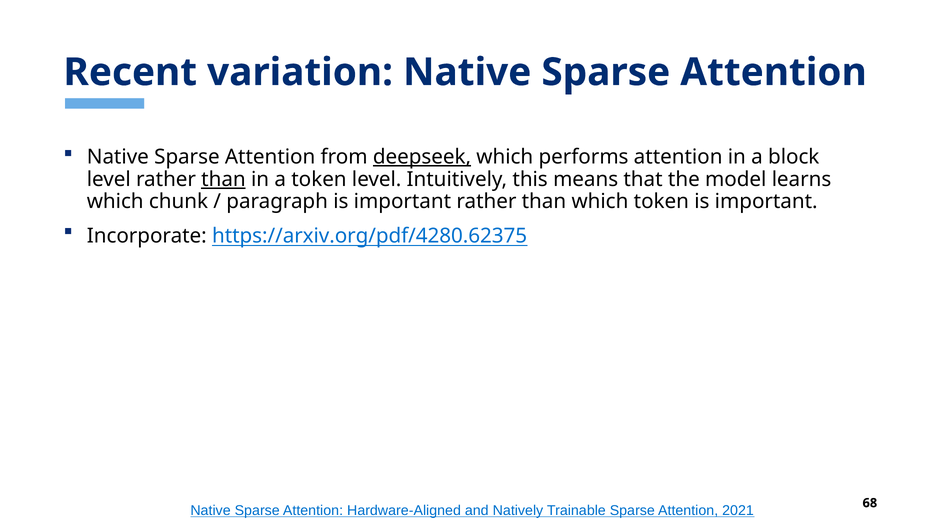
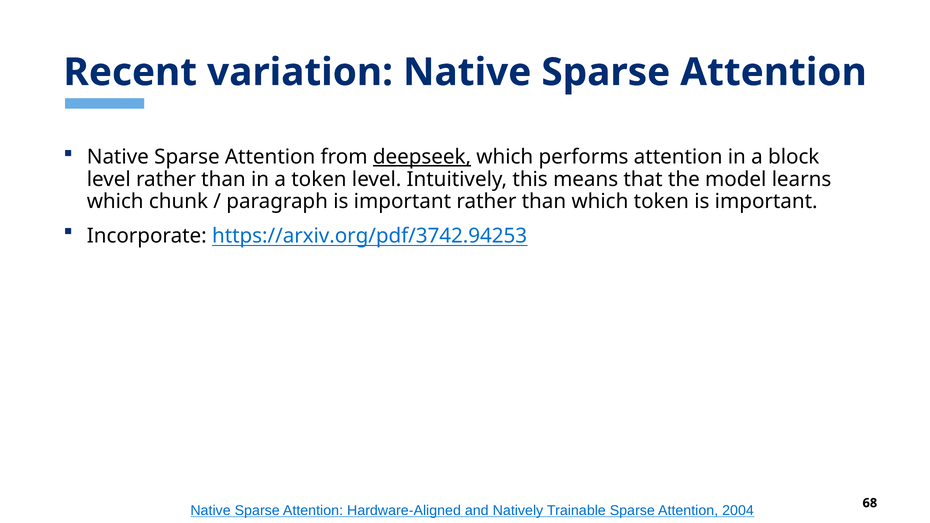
than at (223, 179) underline: present -> none
https://arxiv.org/pdf/4280.62375: https://arxiv.org/pdf/4280.62375 -> https://arxiv.org/pdf/3742.94253
2021: 2021 -> 2004
